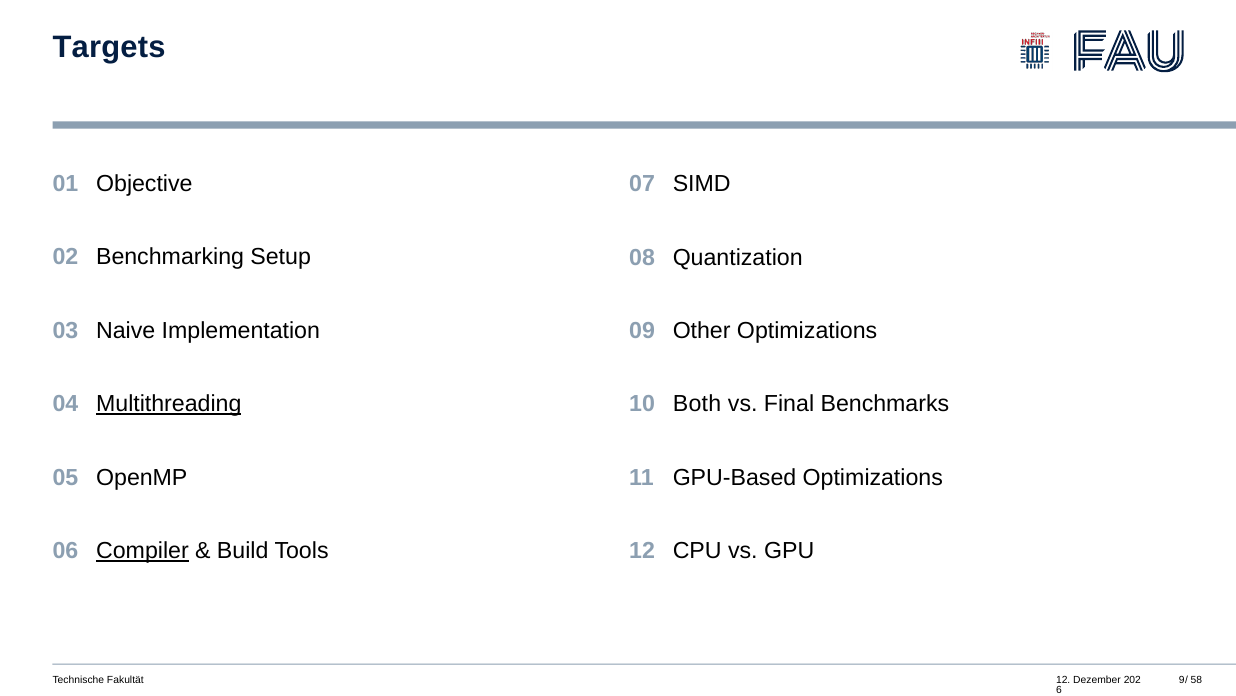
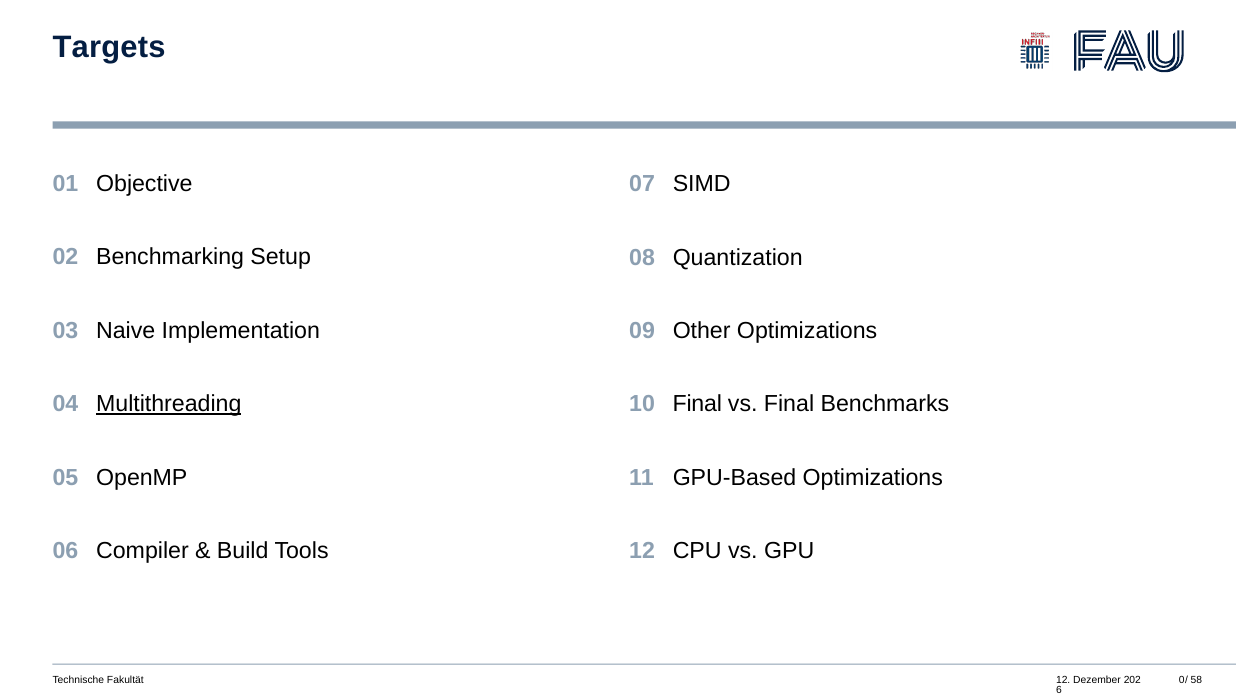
Both at (697, 404): Both -> Final
Compiler underline: present -> none
9: 9 -> 0
